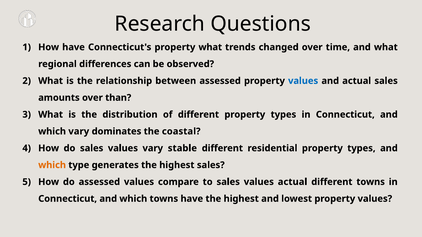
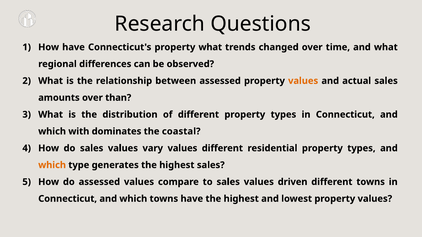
values at (303, 81) colour: blue -> orange
which vary: vary -> with
vary stable: stable -> values
values actual: actual -> driven
